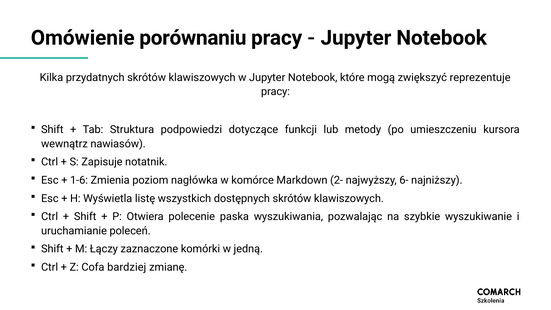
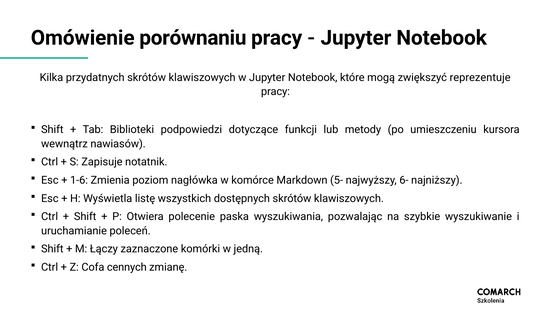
Struktura: Struktura -> Biblioteki
2-: 2- -> 5-
bardziej: bardziej -> cennych
